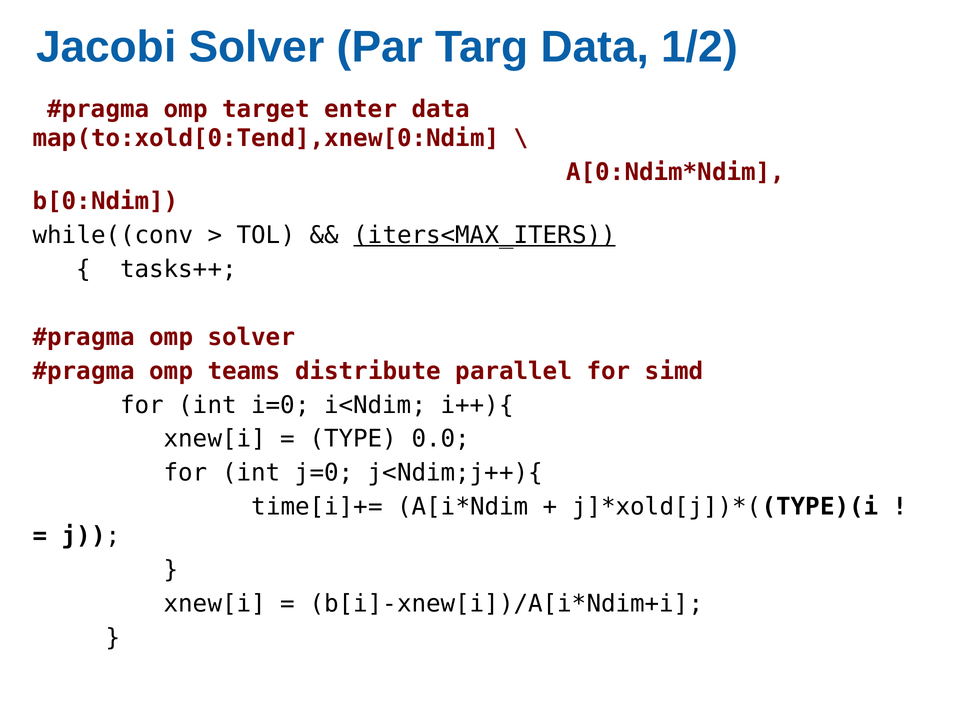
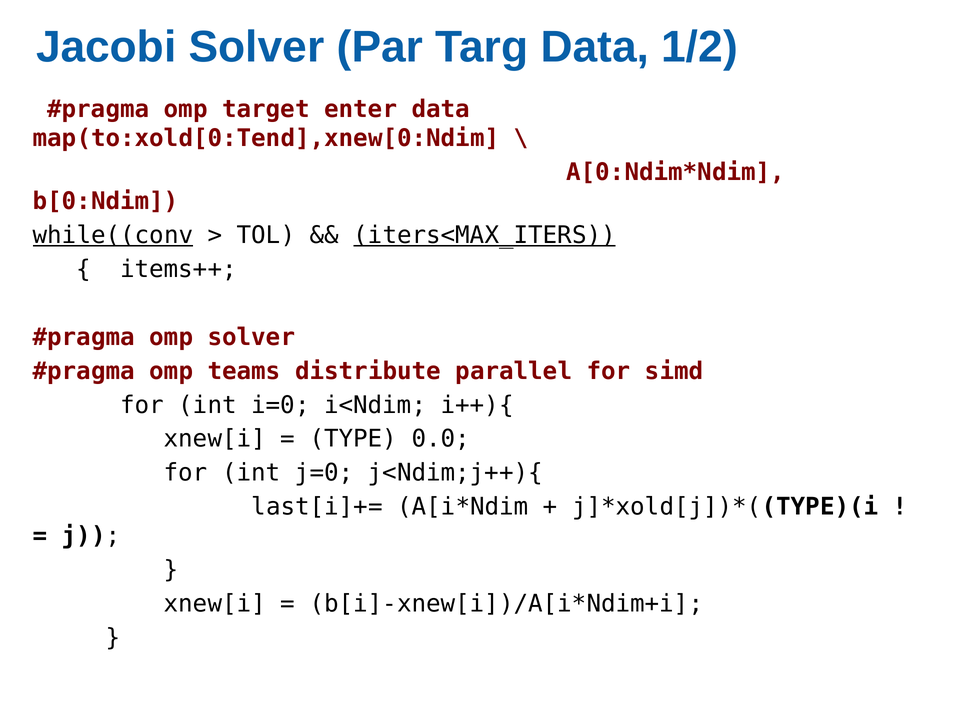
while((conv underline: none -> present
tasks++: tasks++ -> items++
time[i]+=: time[i]+= -> last[i]+=
